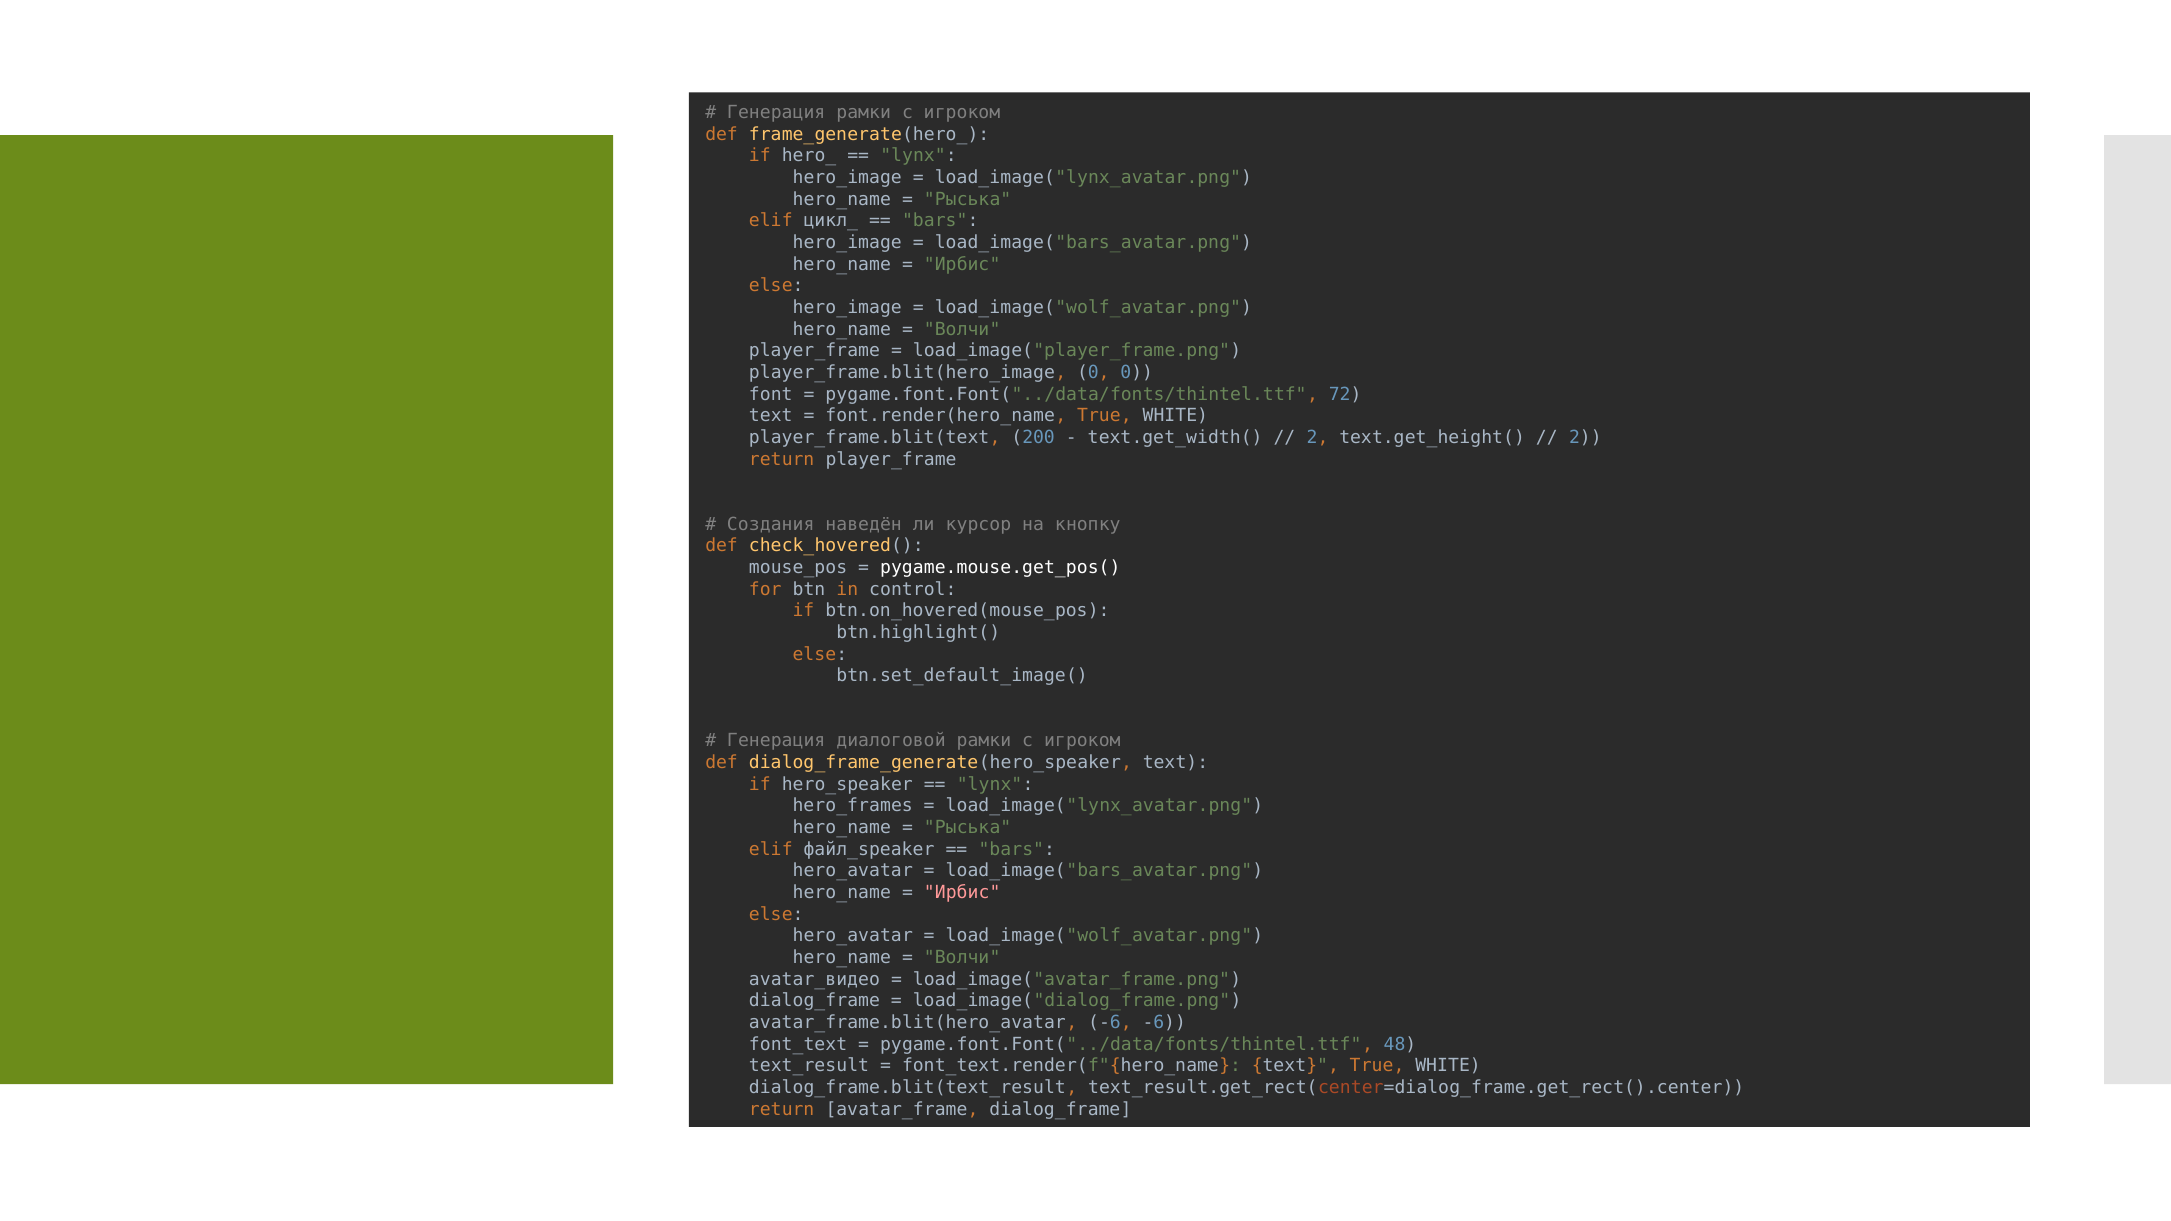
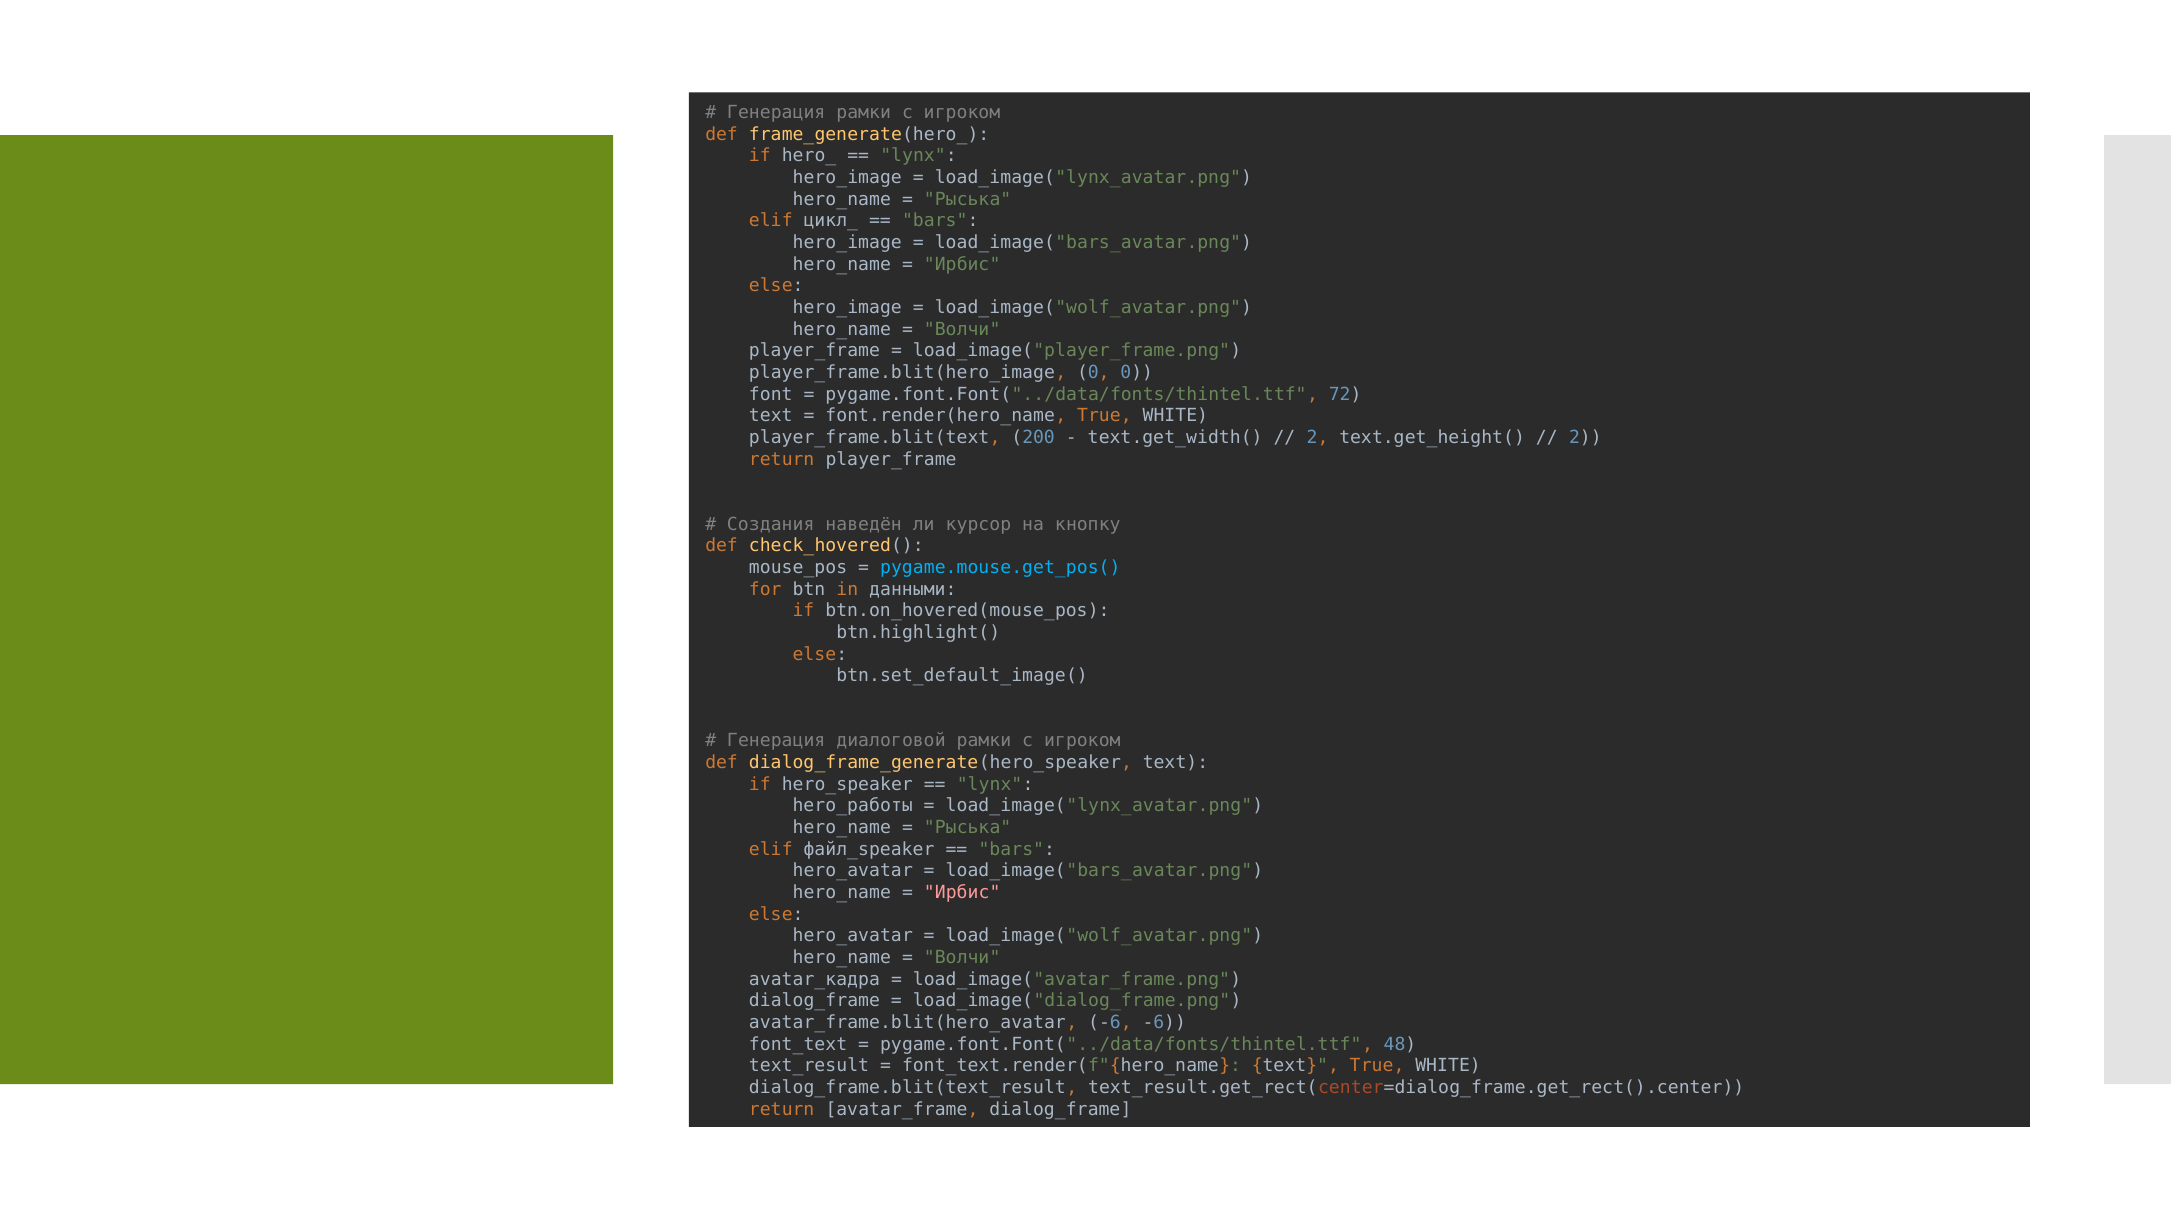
pygame.mouse.get_pos( colour: white -> light blue
control: control -> данными
hero_frames: hero_frames -> hero_работы
avatar_видео: avatar_видео -> avatar_кадра
